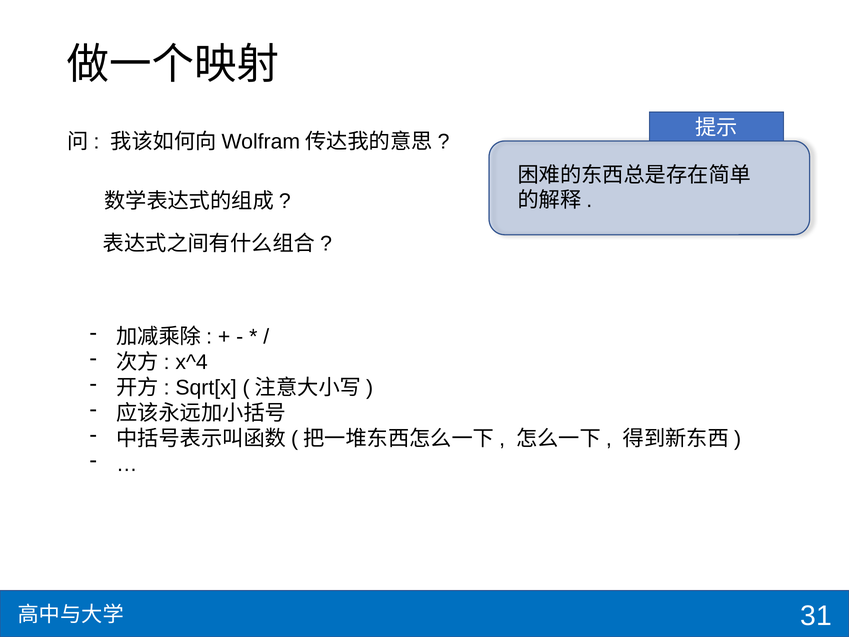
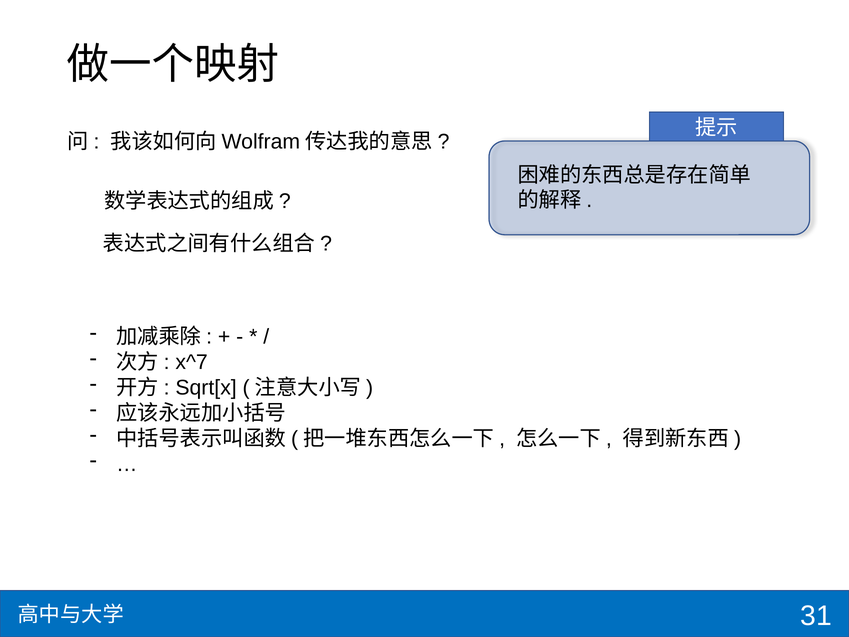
x^4: x^4 -> x^7
